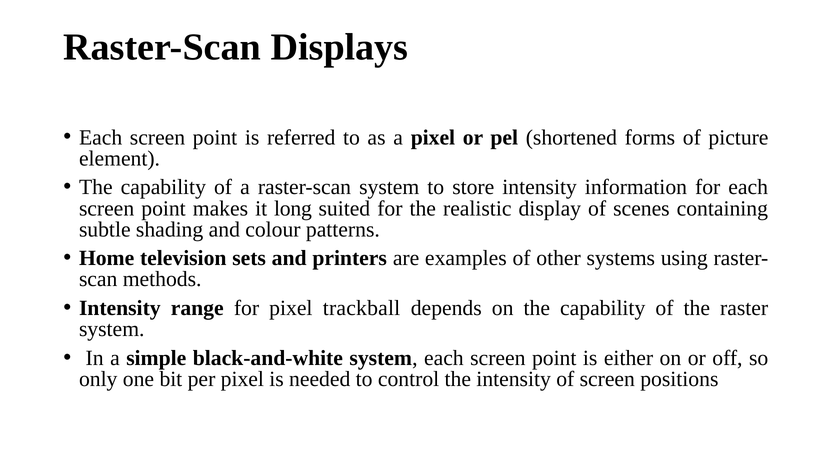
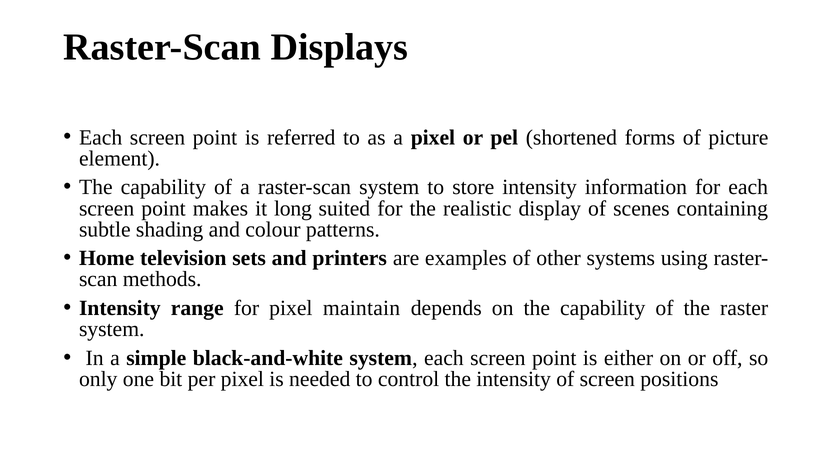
trackball: trackball -> maintain
